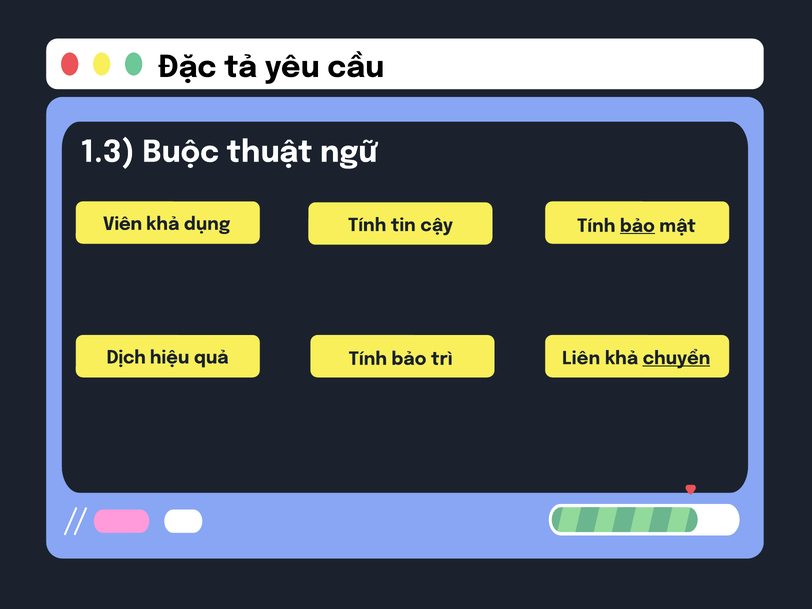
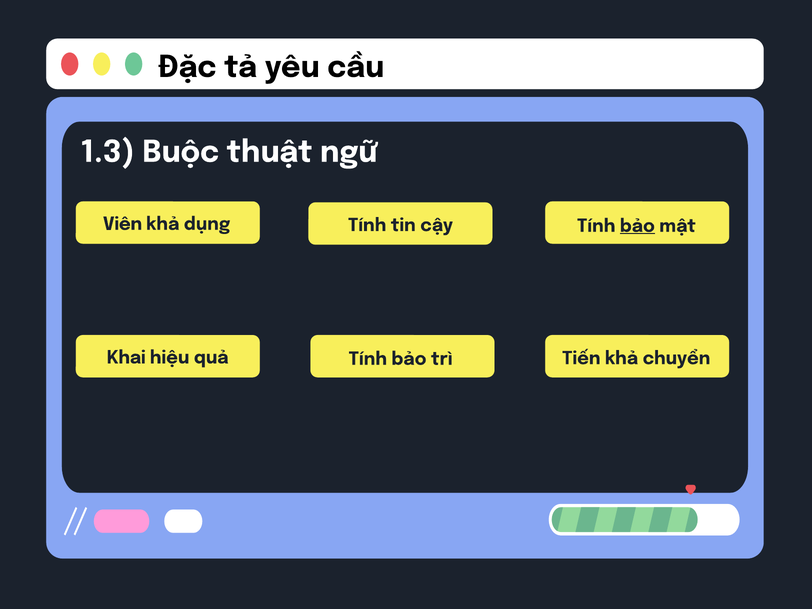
Dịch: Dịch -> Khai
Liên: Liên -> Tiến
chuyển underline: present -> none
